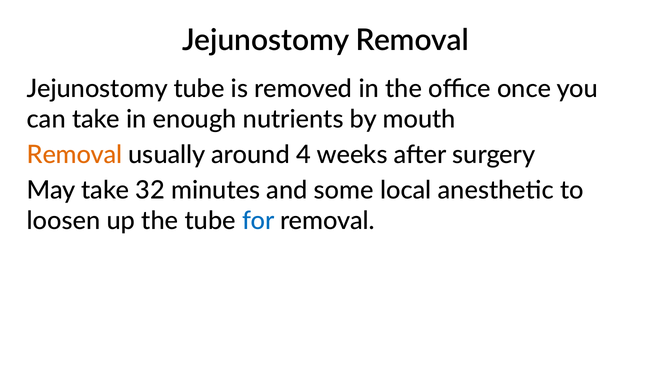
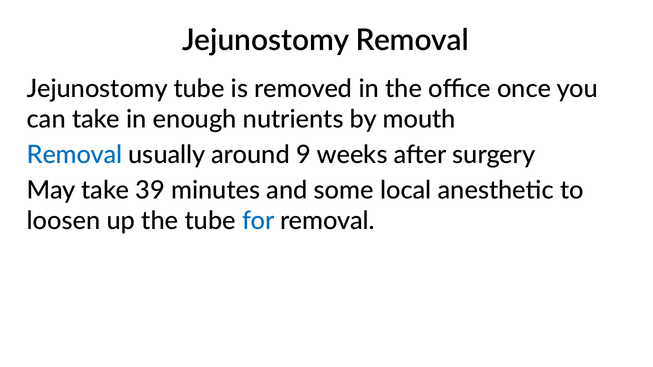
Removal at (74, 155) colour: orange -> blue
4: 4 -> 9
32: 32 -> 39
